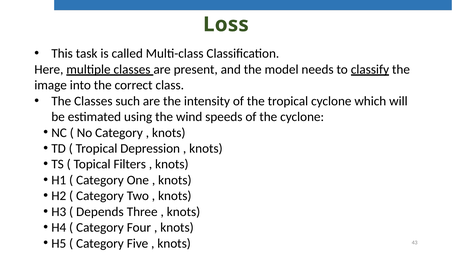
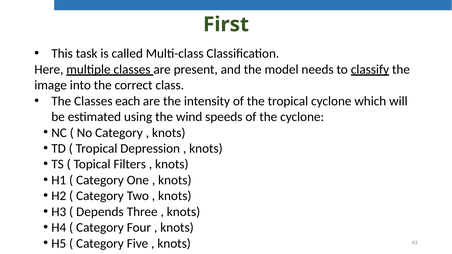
Loss: Loss -> First
such: such -> each
